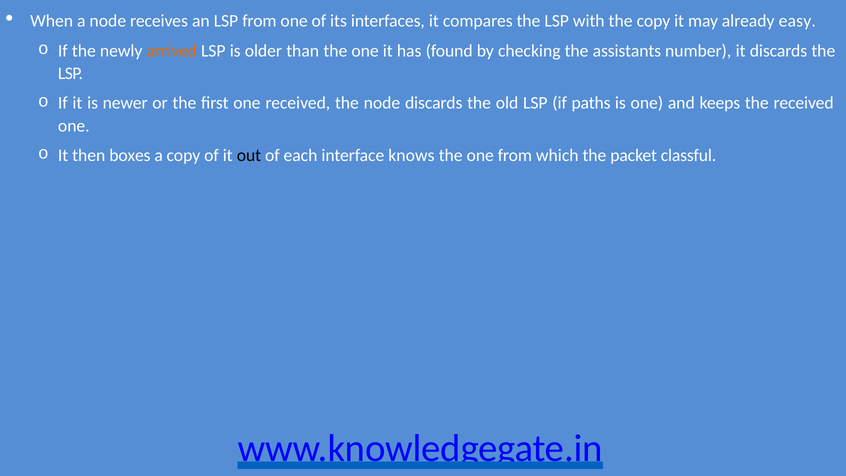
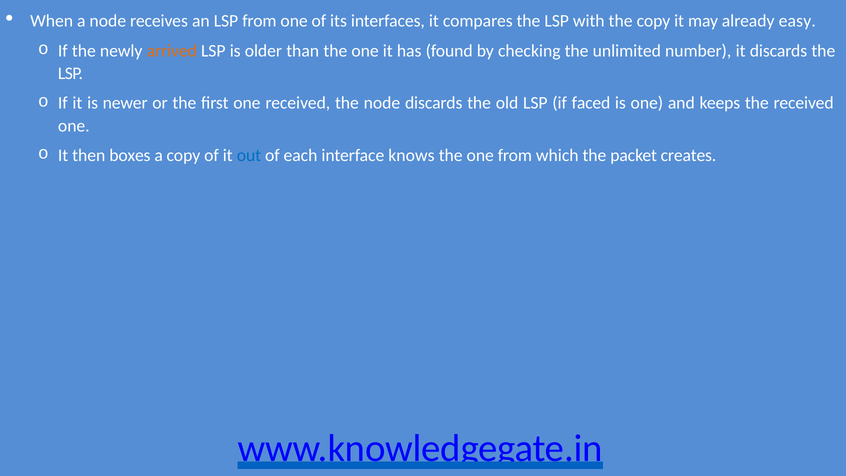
assistants: assistants -> unlimited
paths: paths -> faced
out colour: black -> blue
classful: classful -> creates
